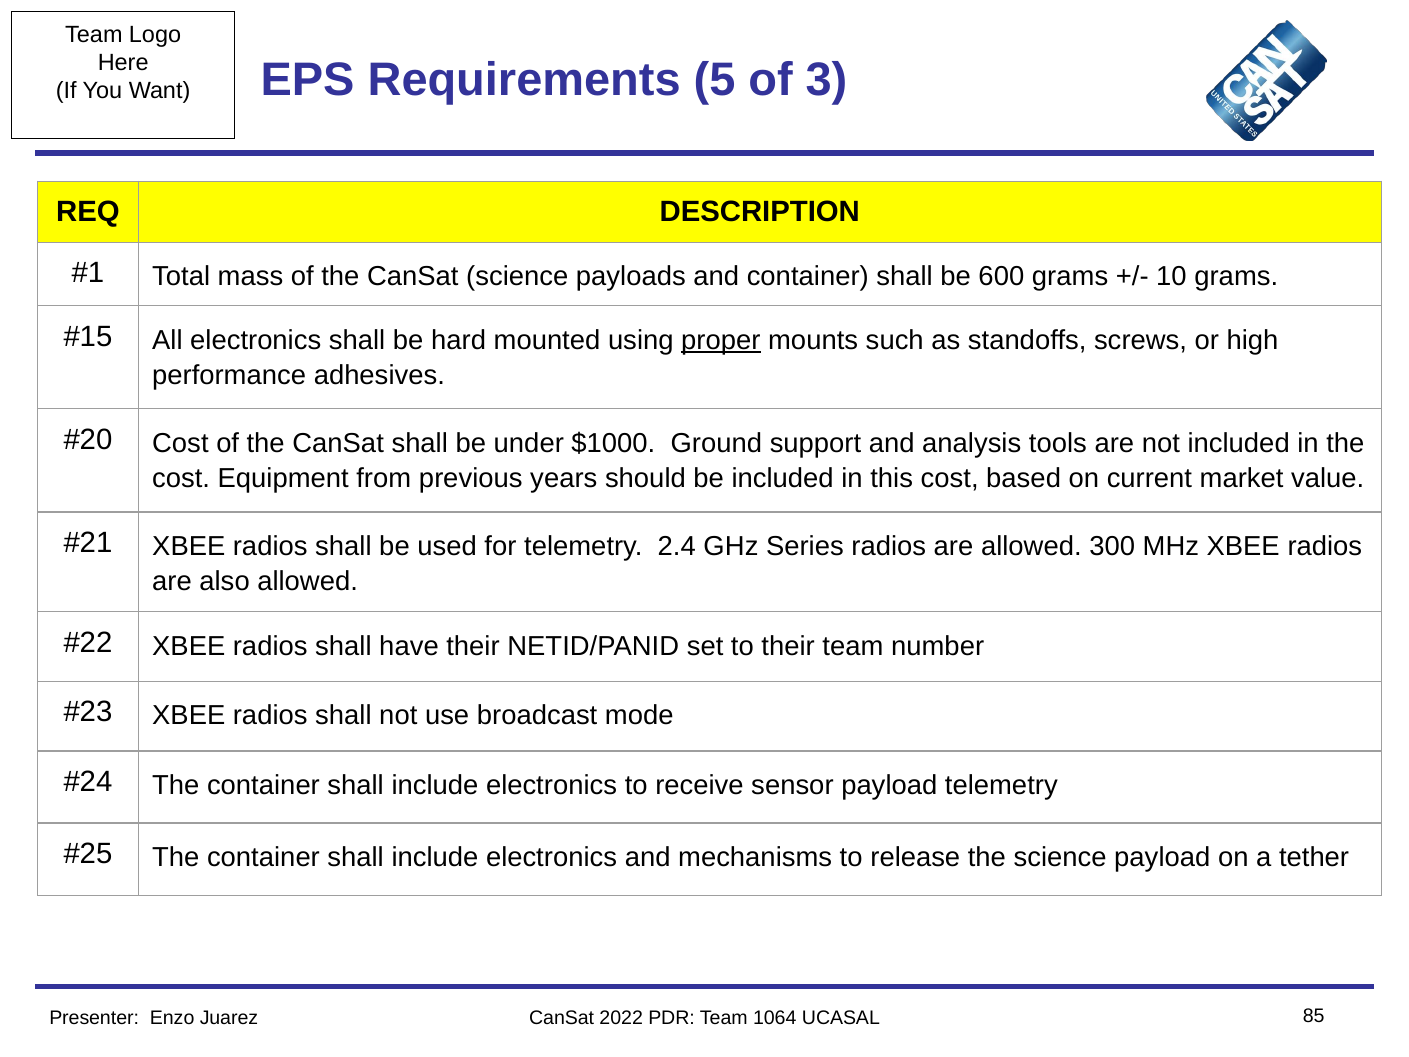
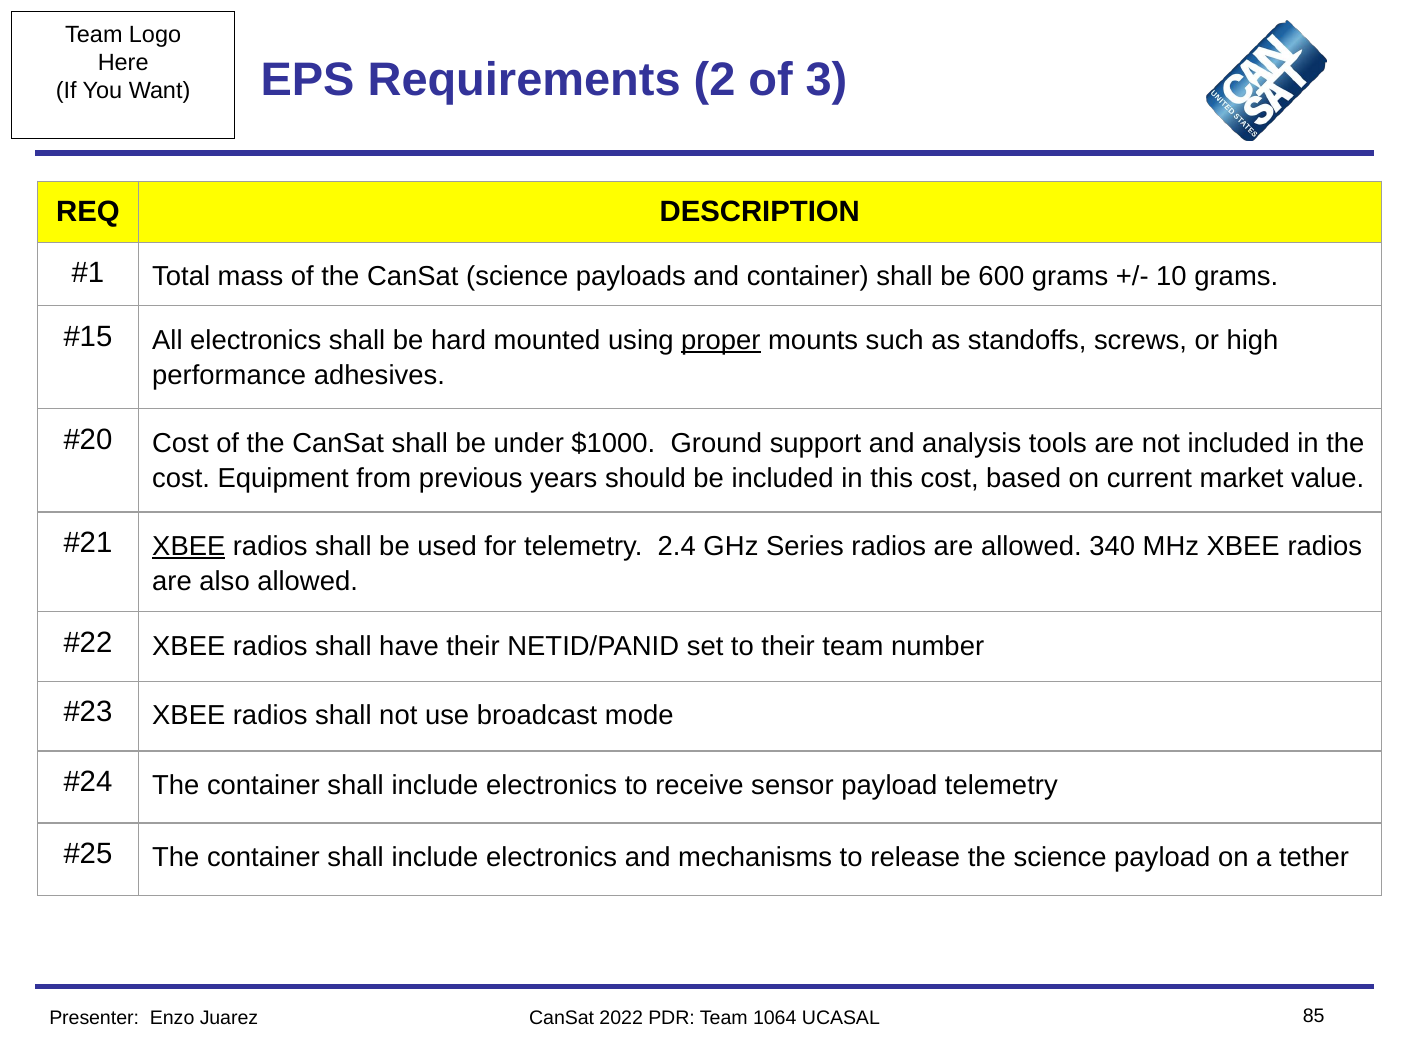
5: 5 -> 2
XBEE at (189, 546) underline: none -> present
300: 300 -> 340
